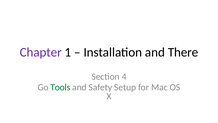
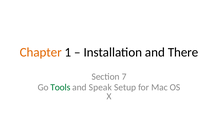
Chapter colour: purple -> orange
4: 4 -> 7
Safety: Safety -> Speak
